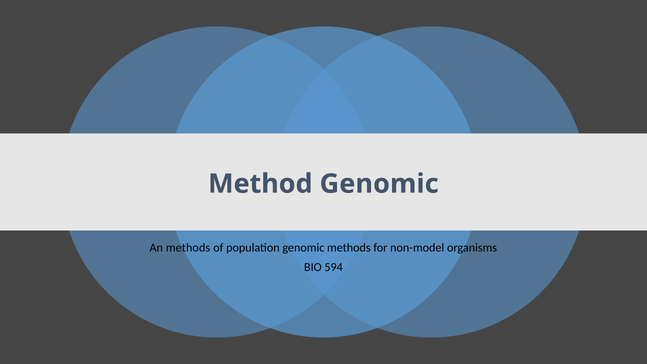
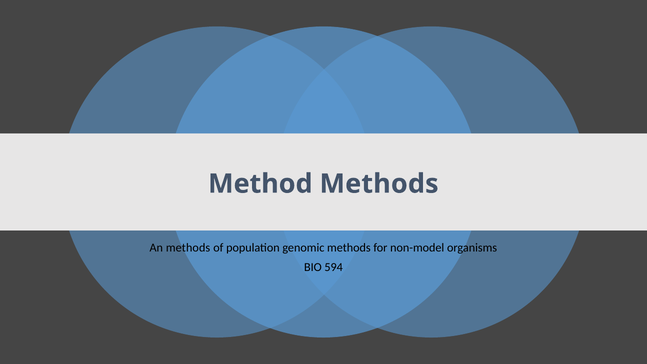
Method Genomic: Genomic -> Methods
